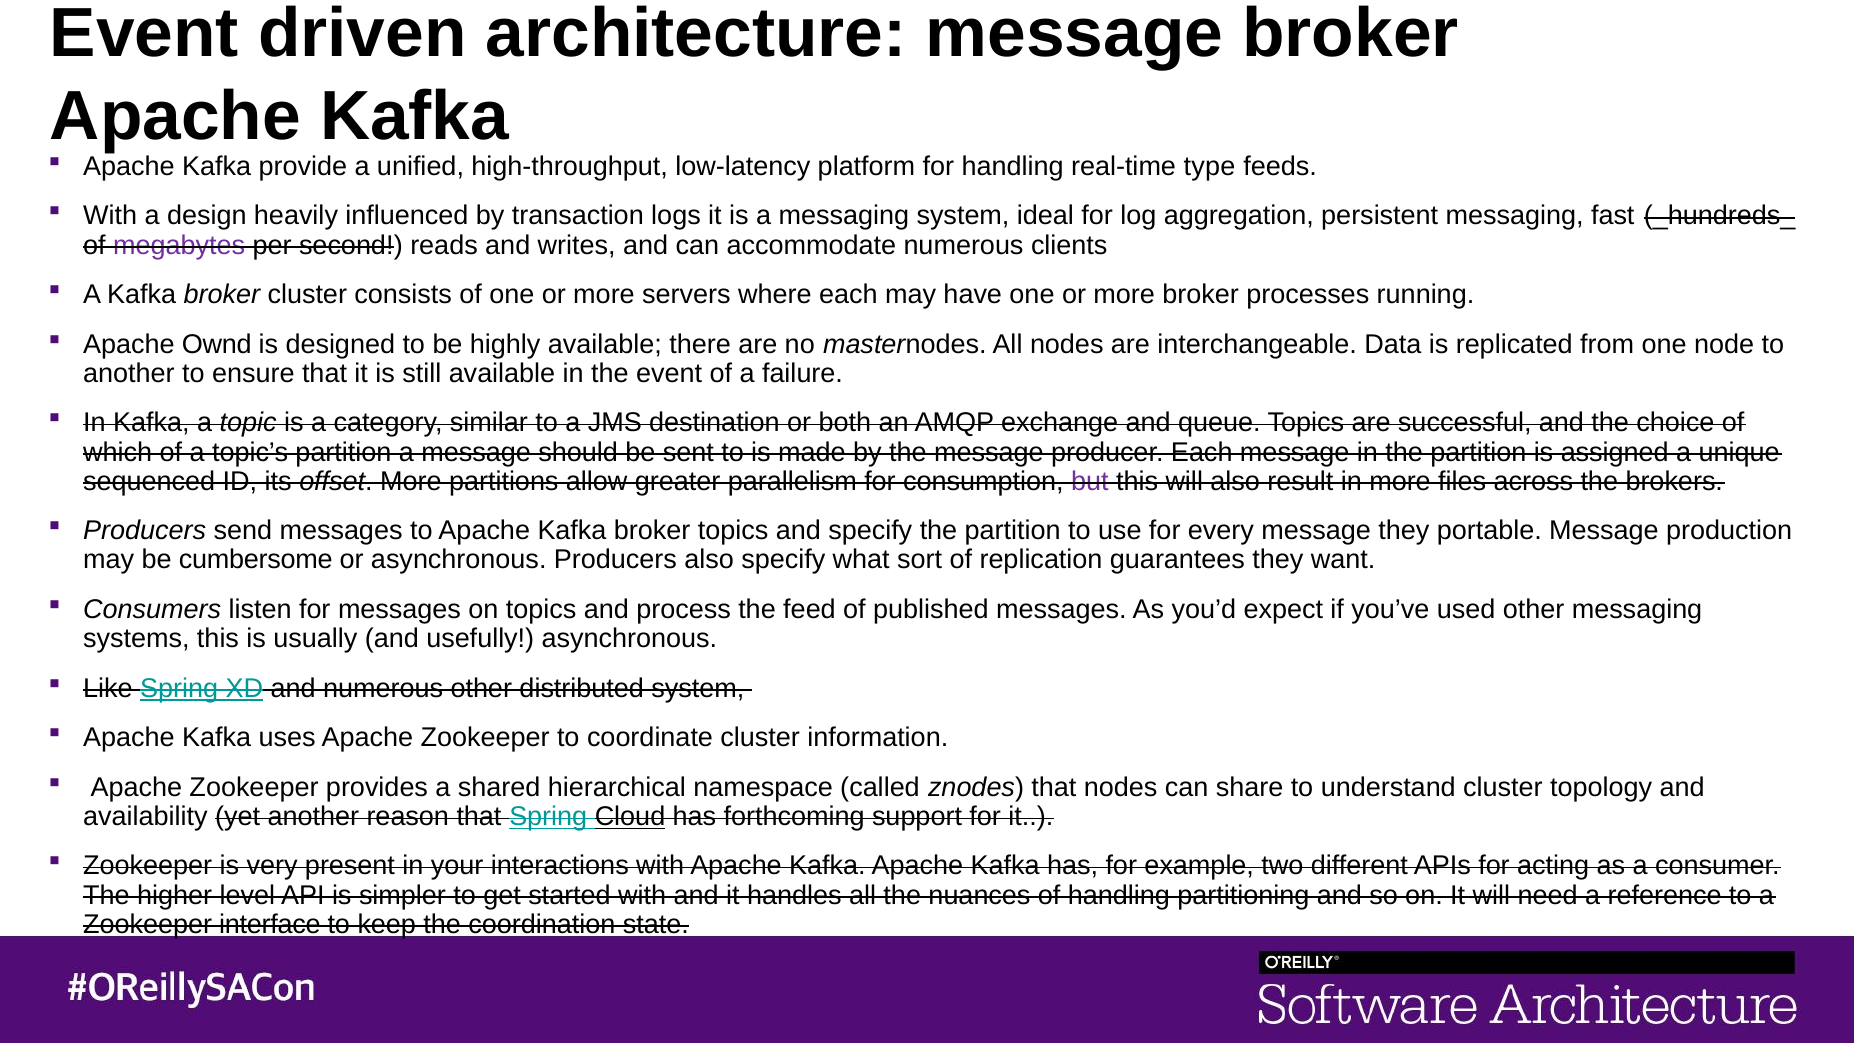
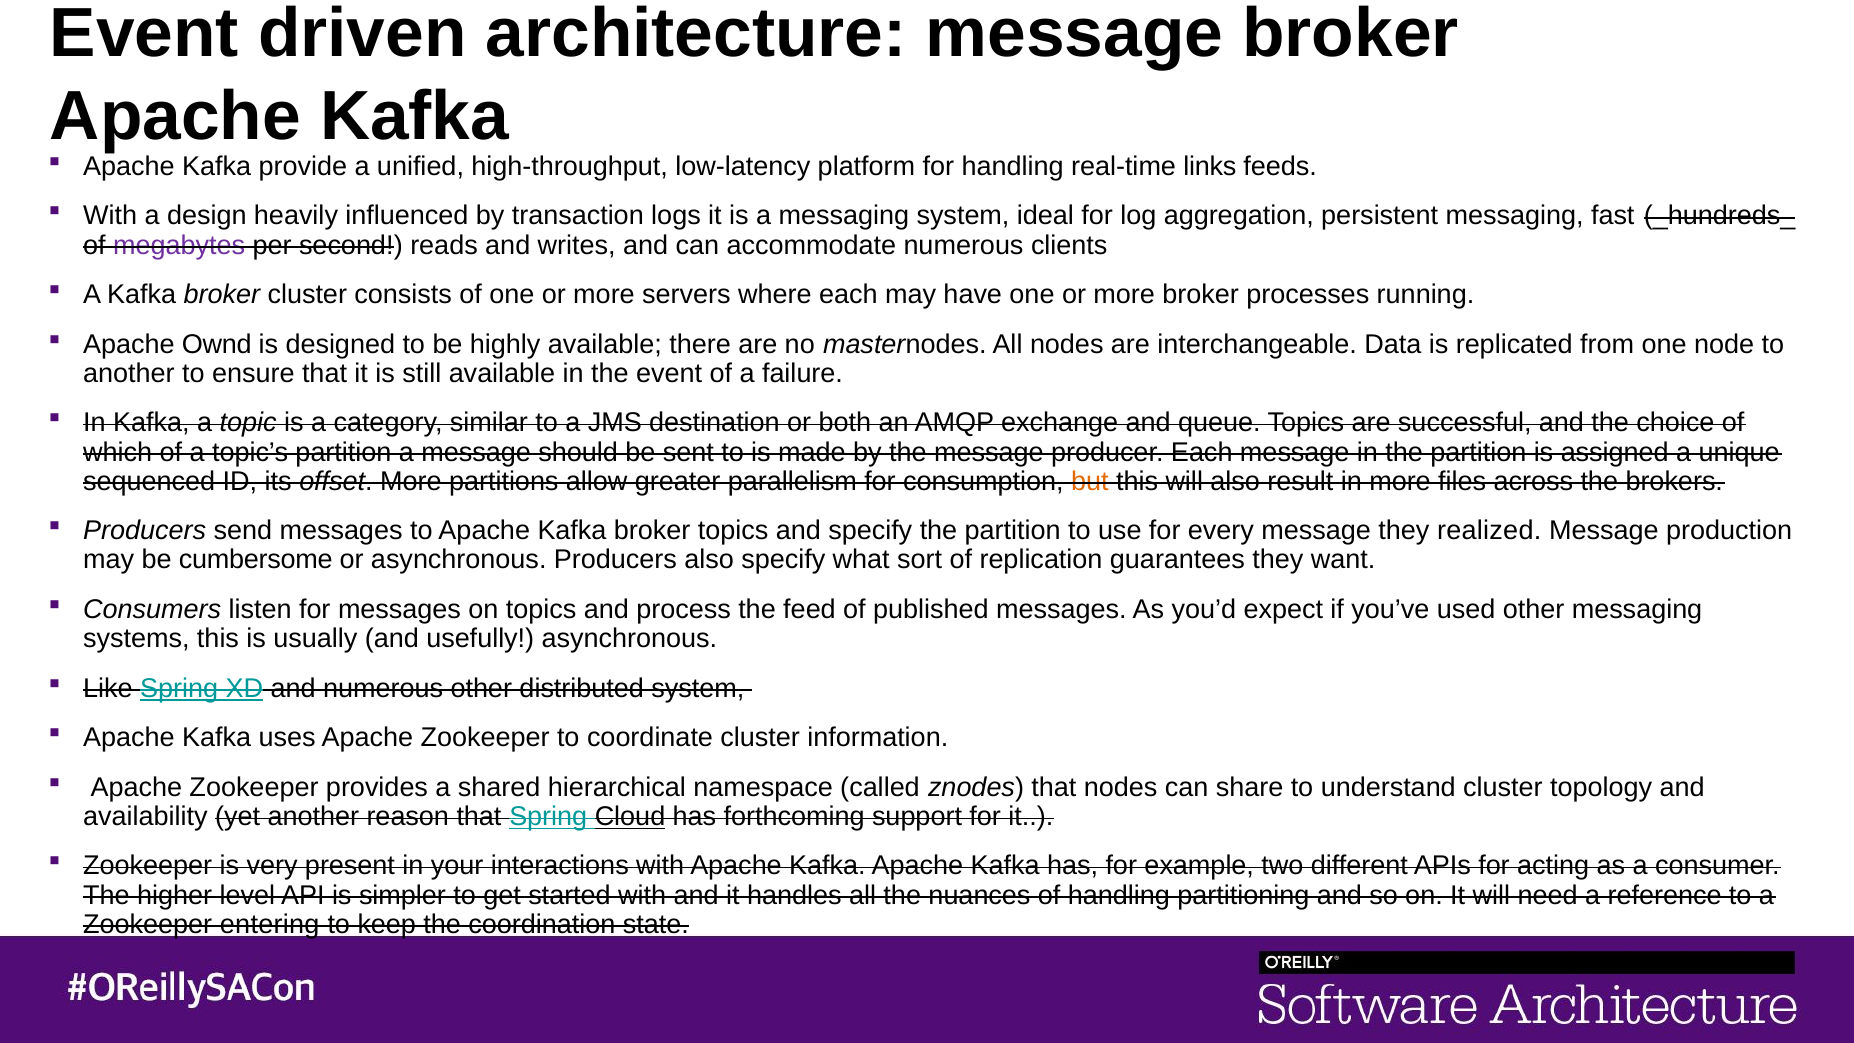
type: type -> links
but colour: purple -> orange
portable: portable -> realized
interface: interface -> entering
